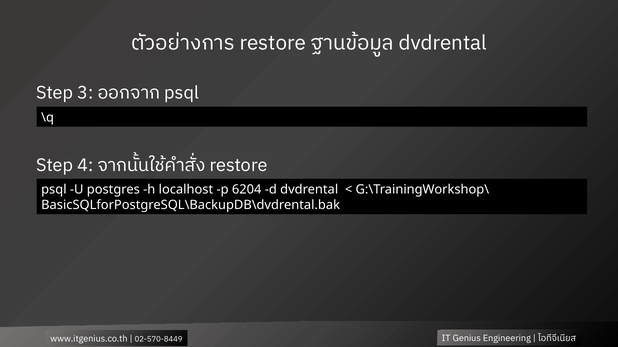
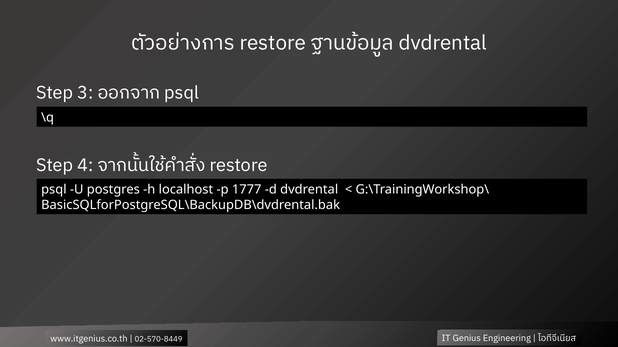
6204: 6204 -> 1777
